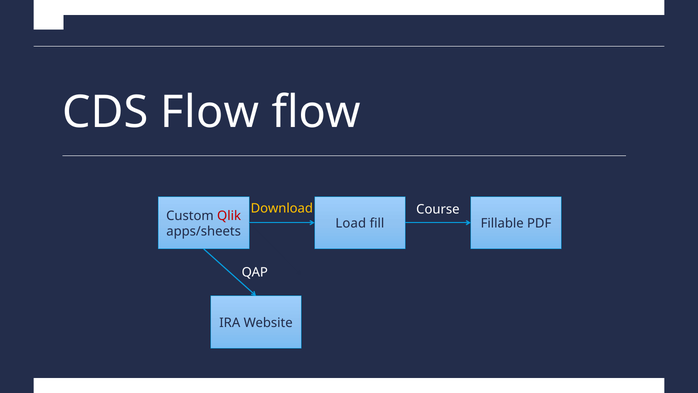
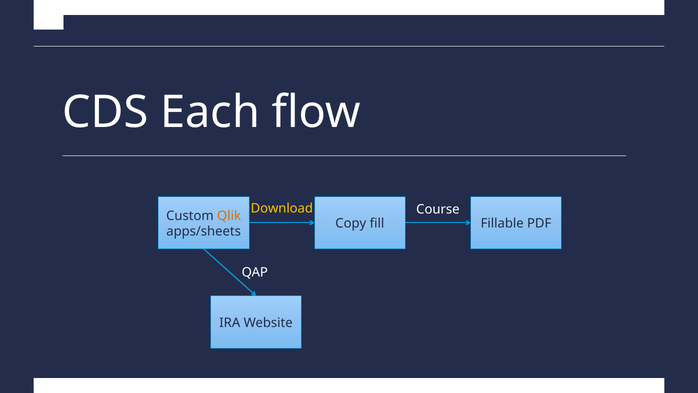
CDS Flow: Flow -> Each
Qlik colour: red -> orange
Load: Load -> Copy
